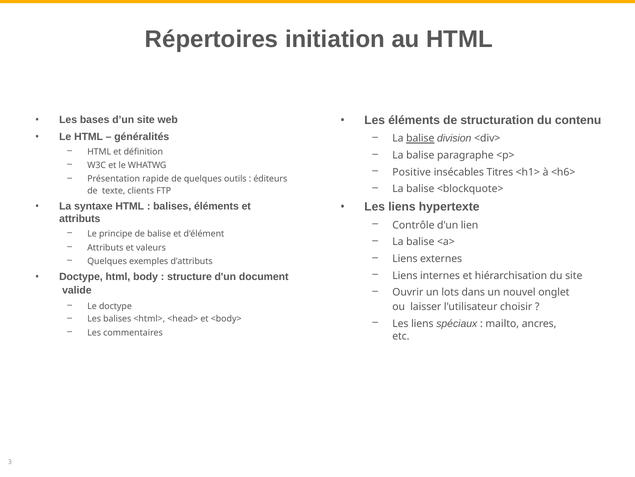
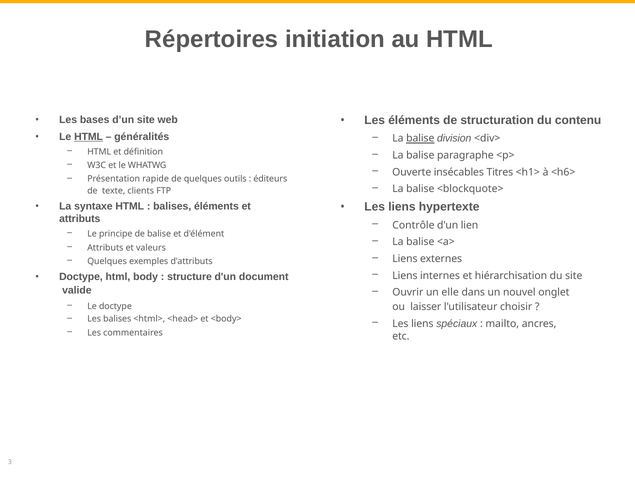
HTML at (89, 137) underline: none -> present
Positive: Positive -> Ouverte
lots: lots -> elle
